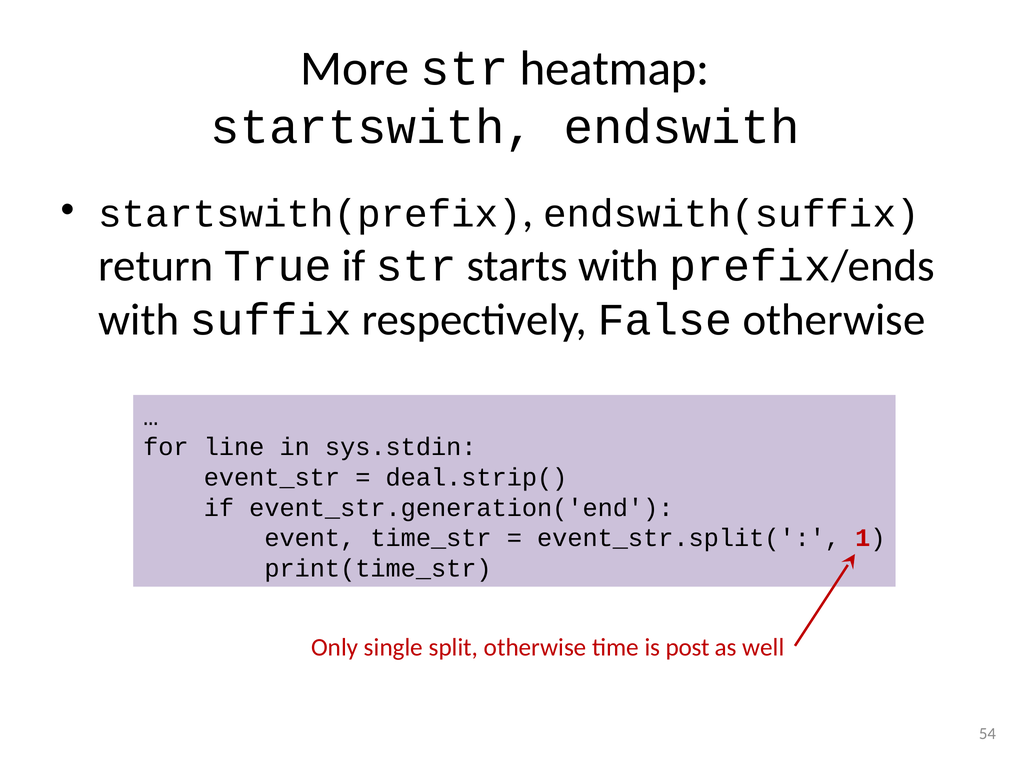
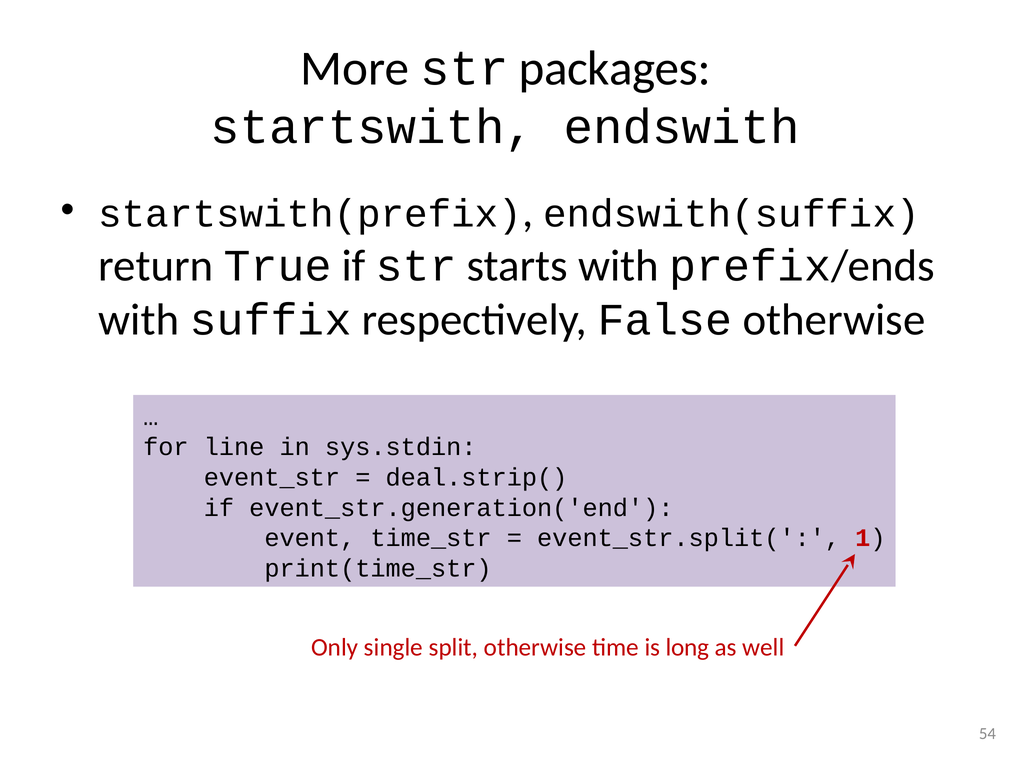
heatmap: heatmap -> packages
post: post -> long
